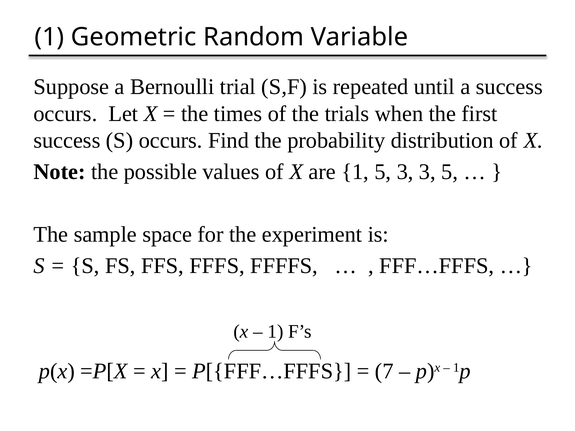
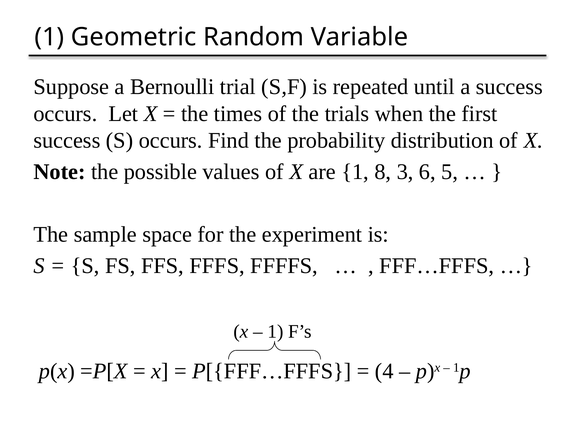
1 5: 5 -> 8
3 3: 3 -> 6
7: 7 -> 4
